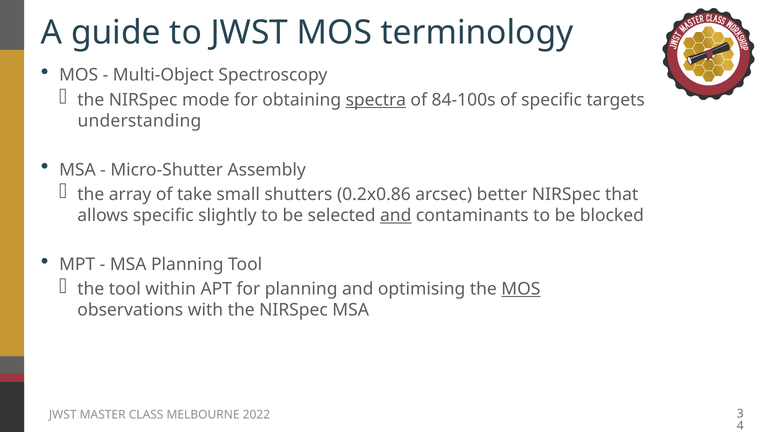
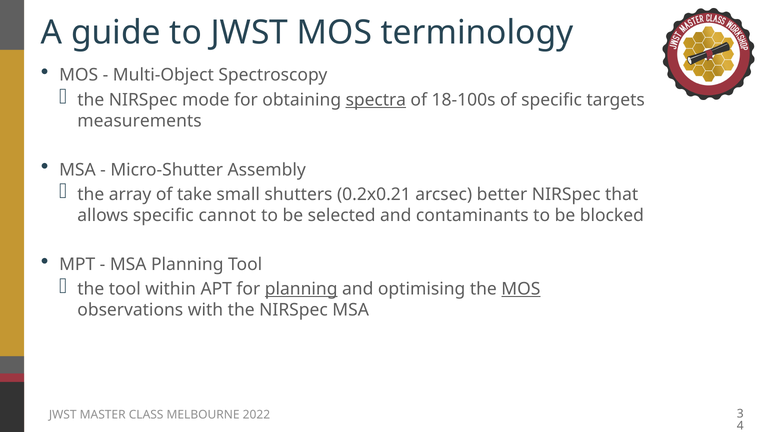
84-100s: 84-100s -> 18-100s
understanding: understanding -> measurements
0.2x0.86: 0.2x0.86 -> 0.2x0.21
slightly: slightly -> cannot
and at (396, 215) underline: present -> none
planning at (301, 289) underline: none -> present
